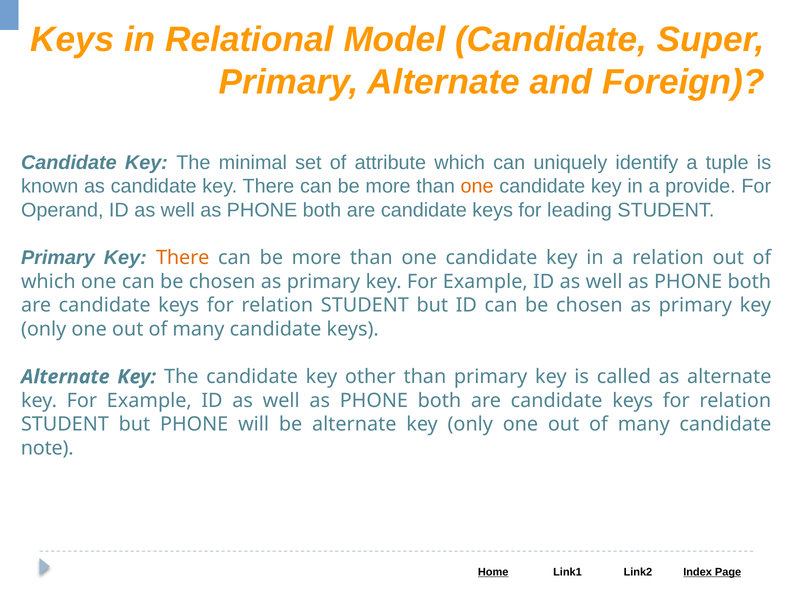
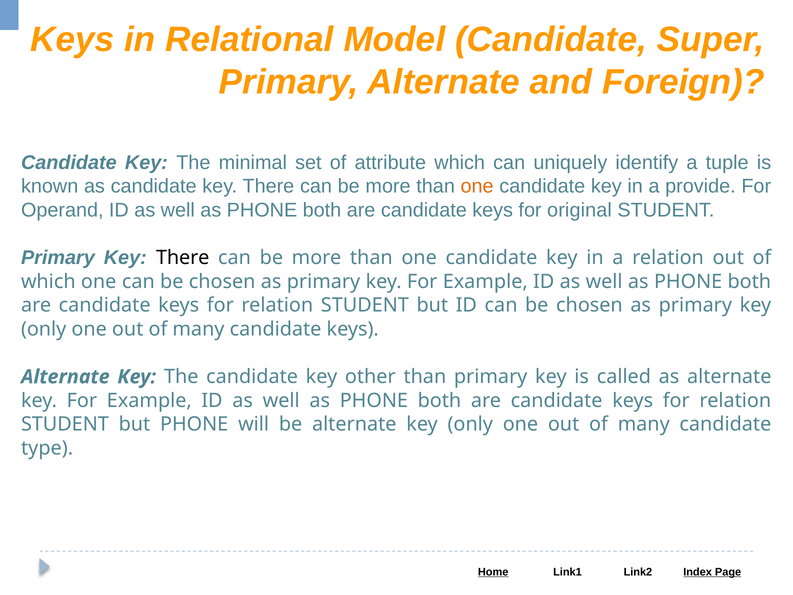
leading: leading -> original
There at (183, 258) colour: orange -> black
note: note -> type
